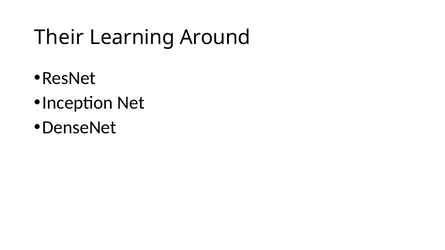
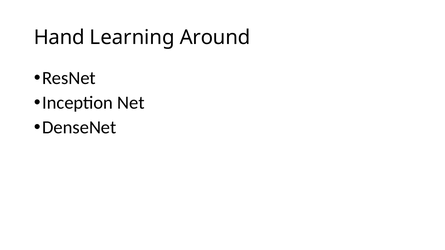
Their: Their -> Hand
